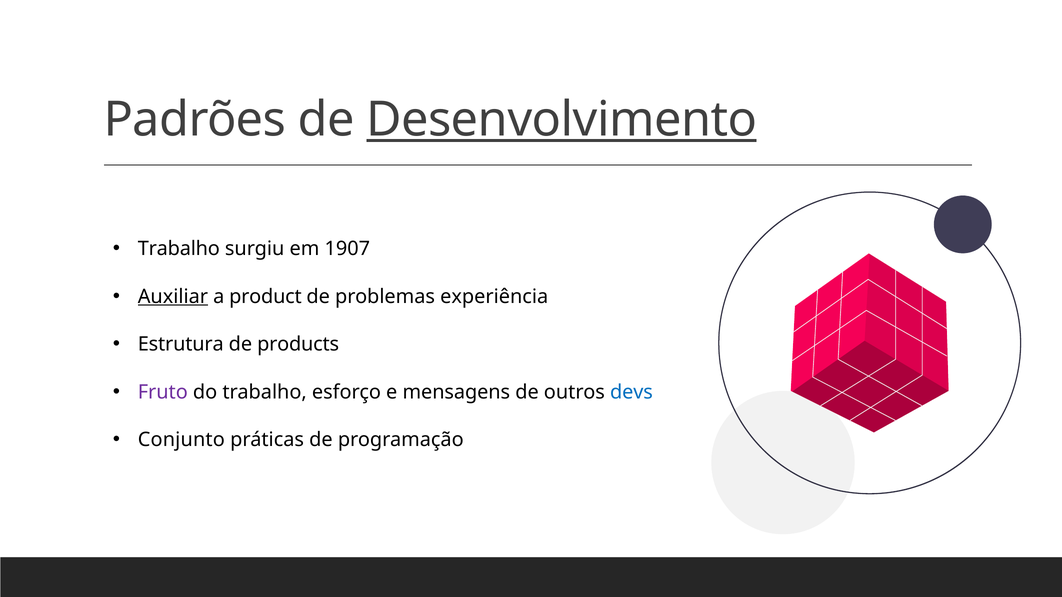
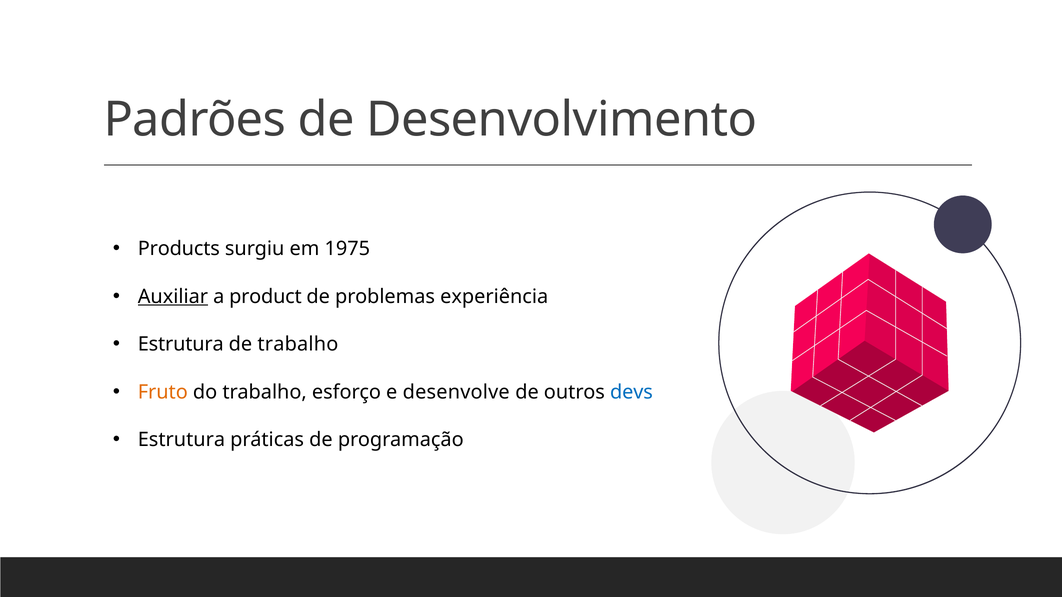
Desenvolvimento underline: present -> none
Trabalho at (179, 249): Trabalho -> Products
1907: 1907 -> 1975
de products: products -> trabalho
Fruto colour: purple -> orange
mensagens: mensagens -> desenvolve
Conjunto at (181, 440): Conjunto -> Estrutura
